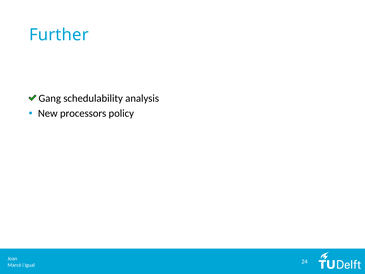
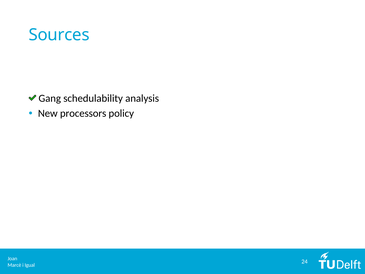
Further: Further -> Sources
